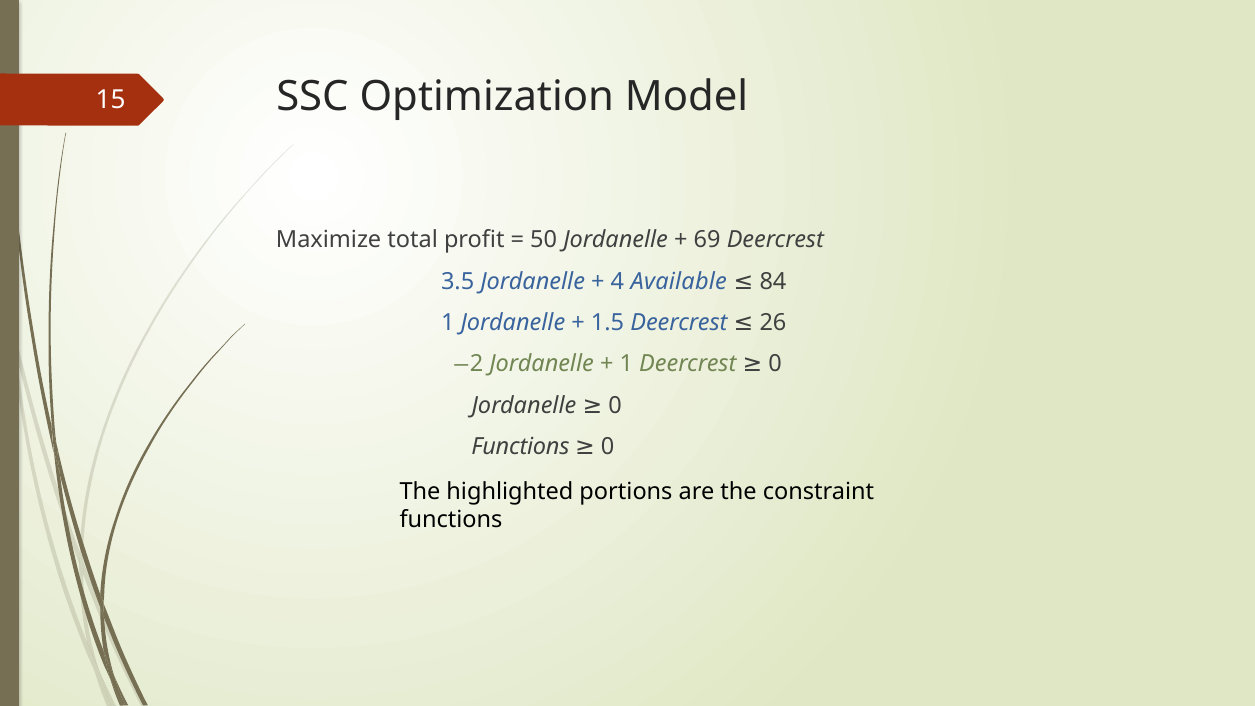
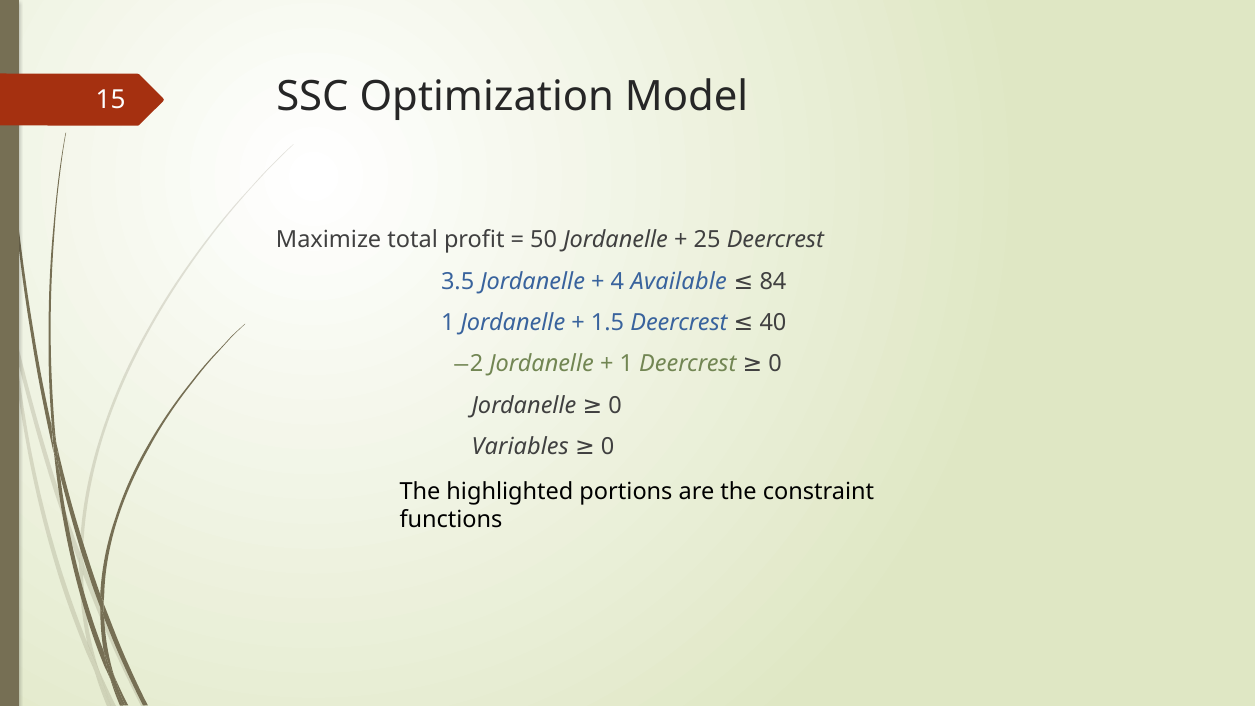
69: 69 -> 25
26: 26 -> 40
Functions at (520, 447): Functions -> Variables
